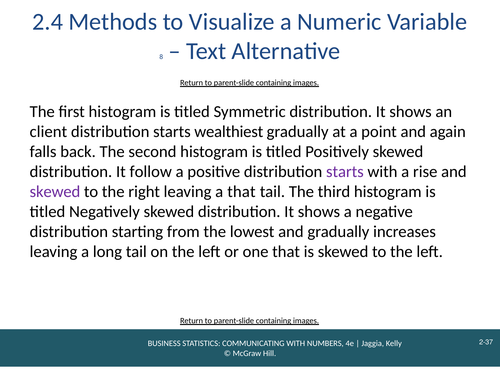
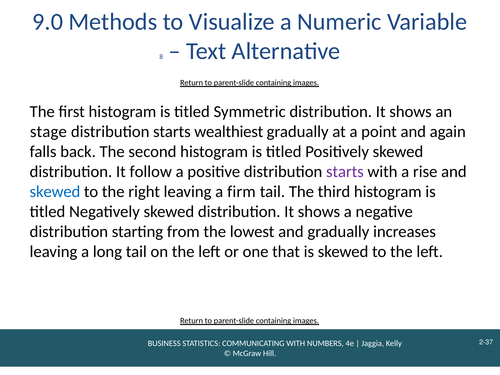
2.4: 2.4 -> 9.0
client: client -> stage
skewed at (55, 192) colour: purple -> blue
a that: that -> firm
